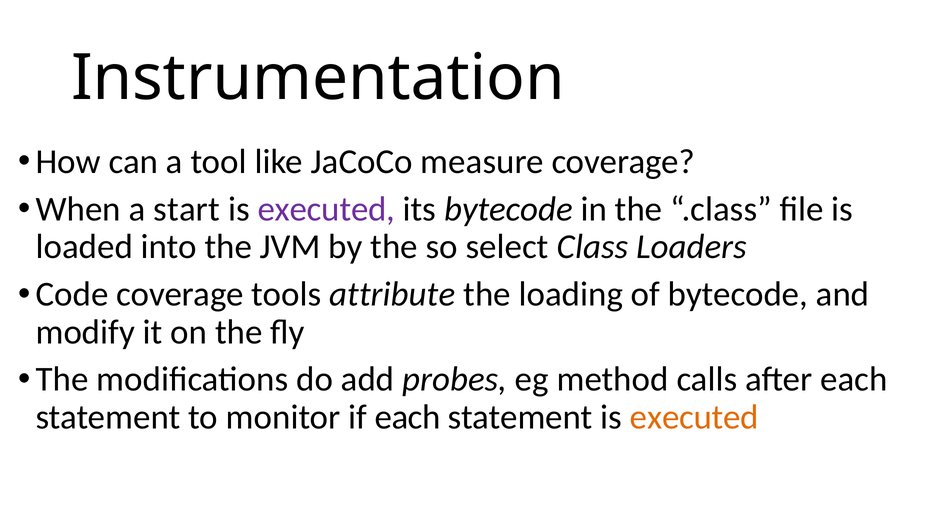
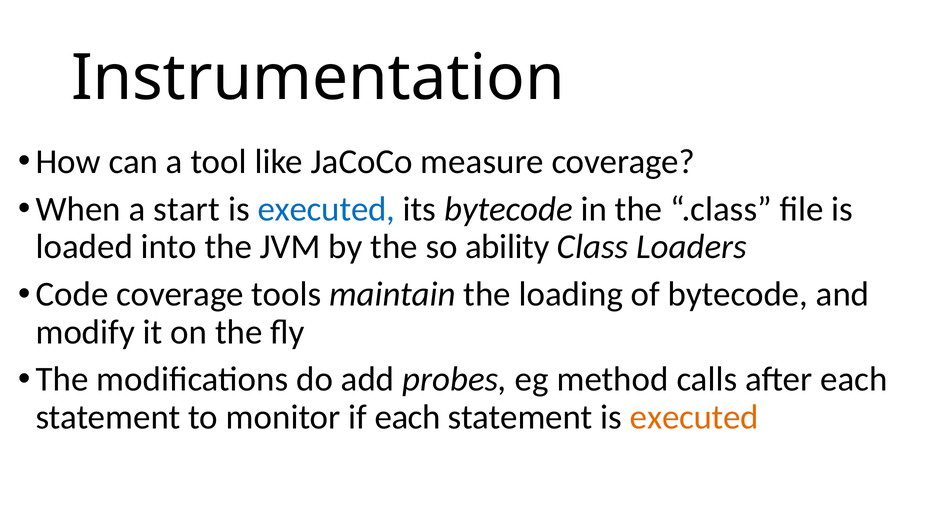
executed at (326, 209) colour: purple -> blue
select: select -> ability
attribute: attribute -> maintain
